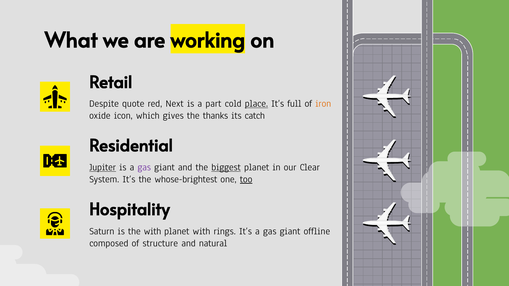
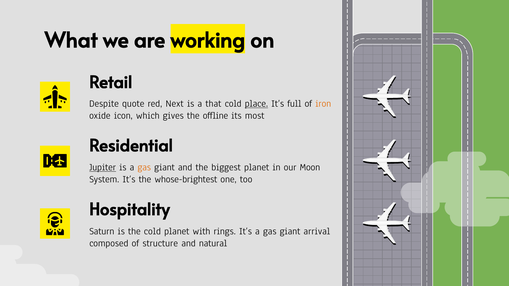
part: part -> that
thanks: thanks -> offline
catch: catch -> most
gas at (144, 167) colour: purple -> orange
biggest underline: present -> none
Clear: Clear -> Moon
too underline: present -> none
the with: with -> cold
offline: offline -> arrival
